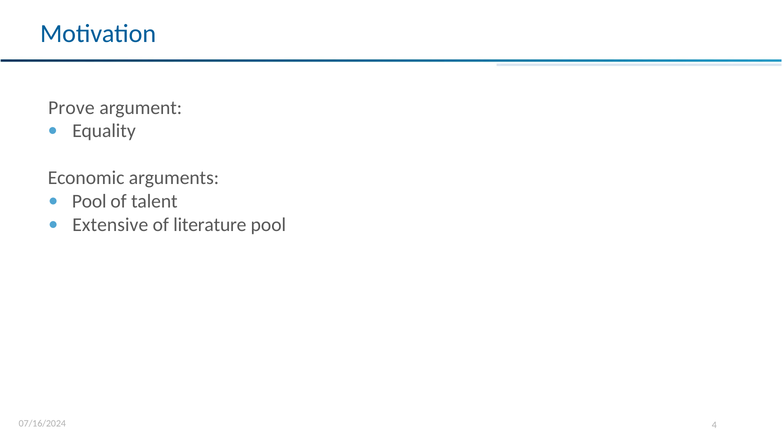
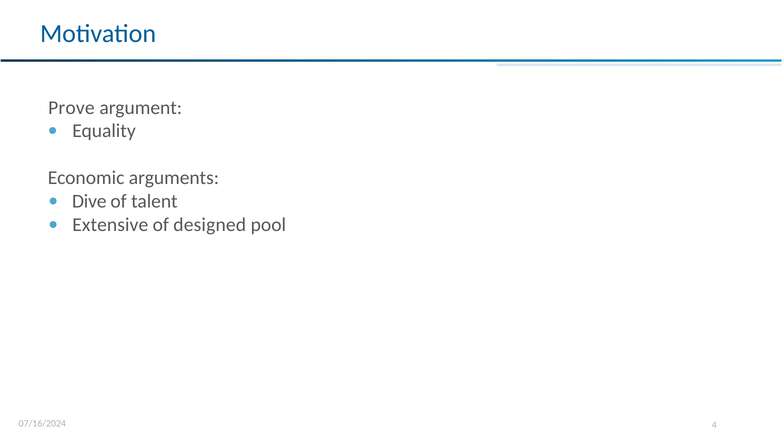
Pool at (89, 201): Pool -> Dive
literature: literature -> designed
